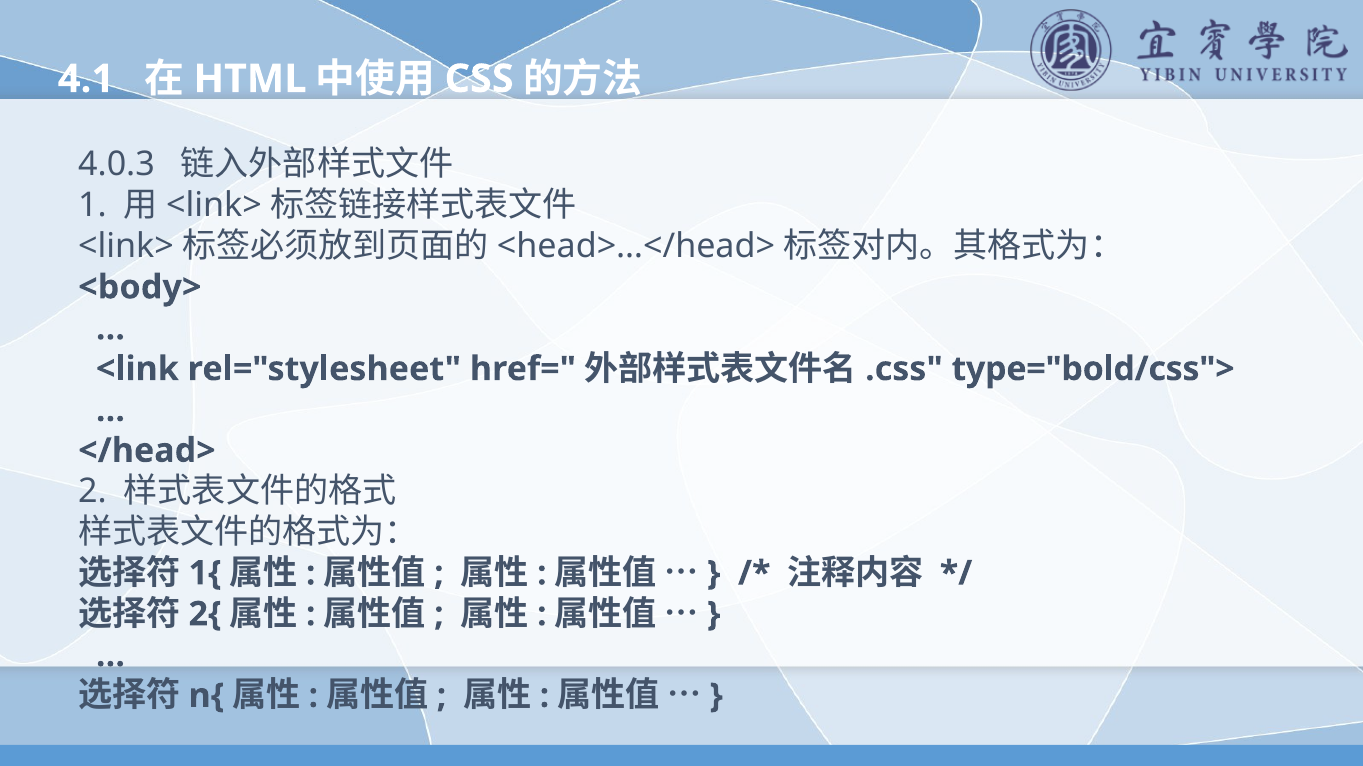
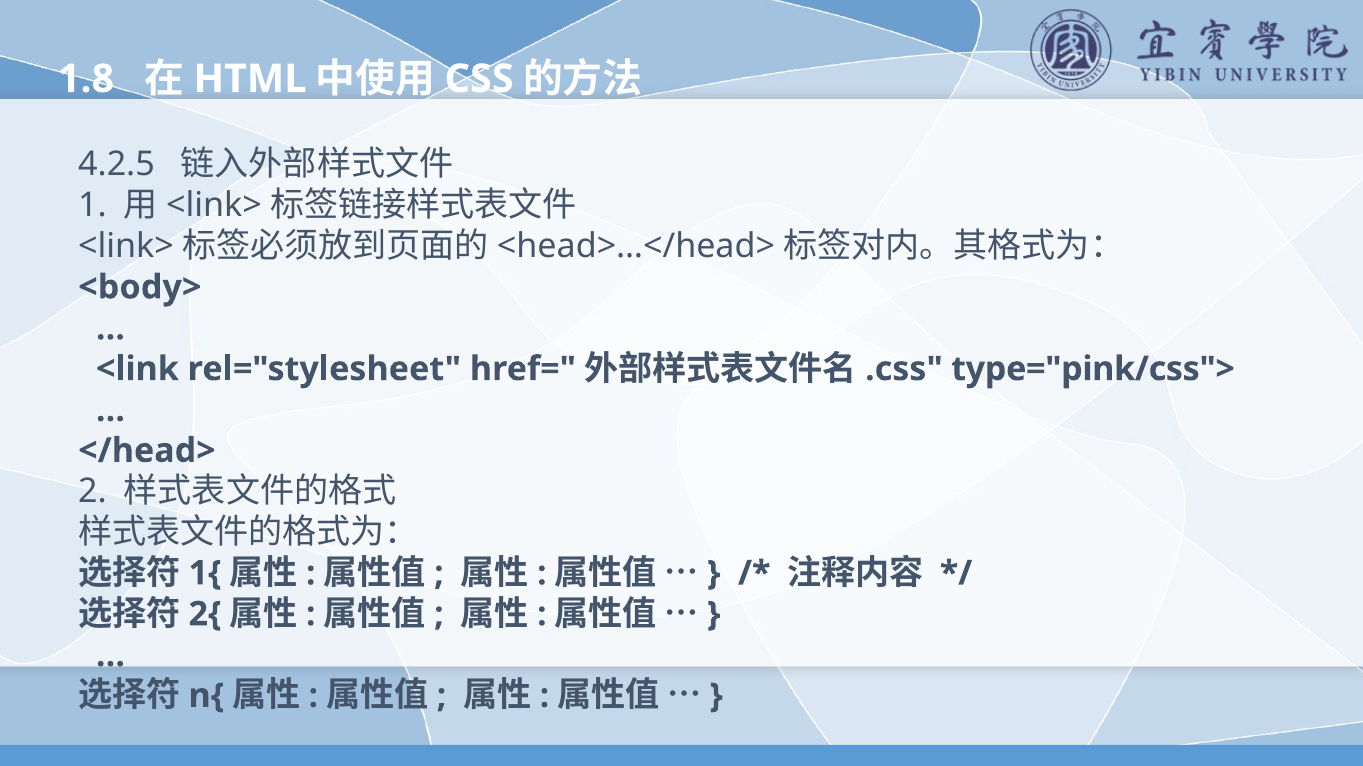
4.1: 4.1 -> 1.8
4.0.3: 4.0.3 -> 4.2.5
type="bold/css">: type="bold/css"> -> type="pink/css">
